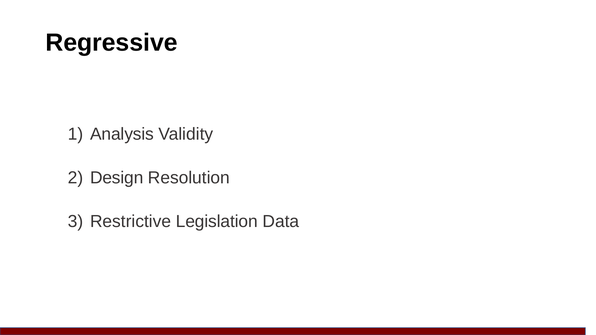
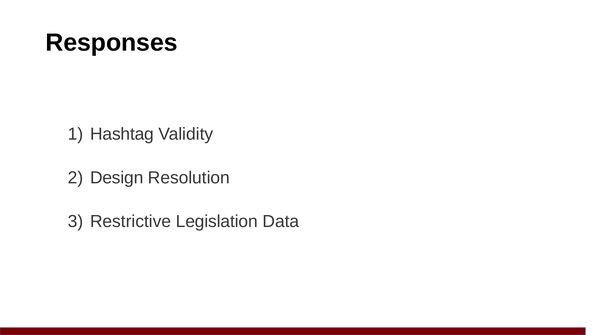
Regressive: Regressive -> Responses
Analysis: Analysis -> Hashtag
